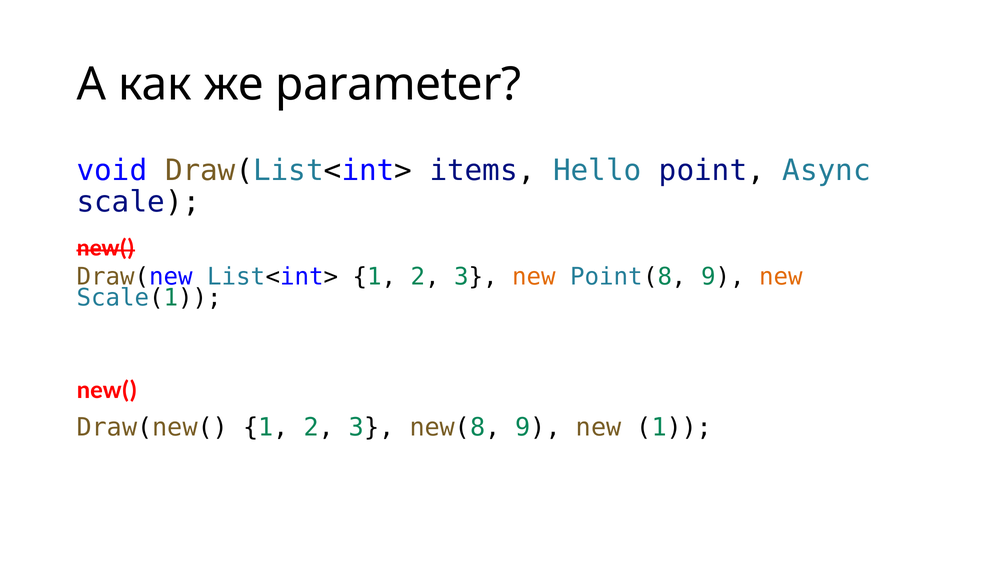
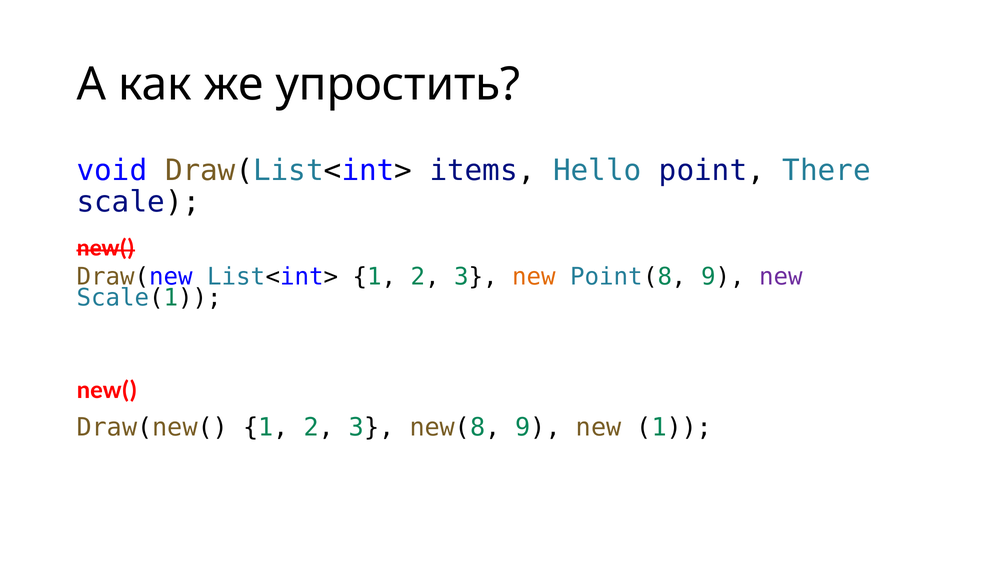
parameter: parameter -> упростить
Async: Async -> There
new at (781, 277) colour: orange -> purple
